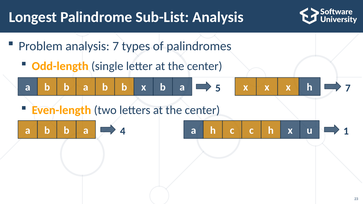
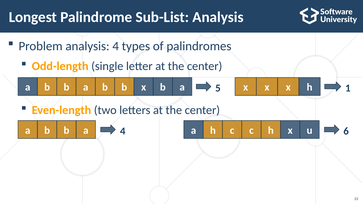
analysis 7: 7 -> 4
x 7: 7 -> 1
1: 1 -> 6
